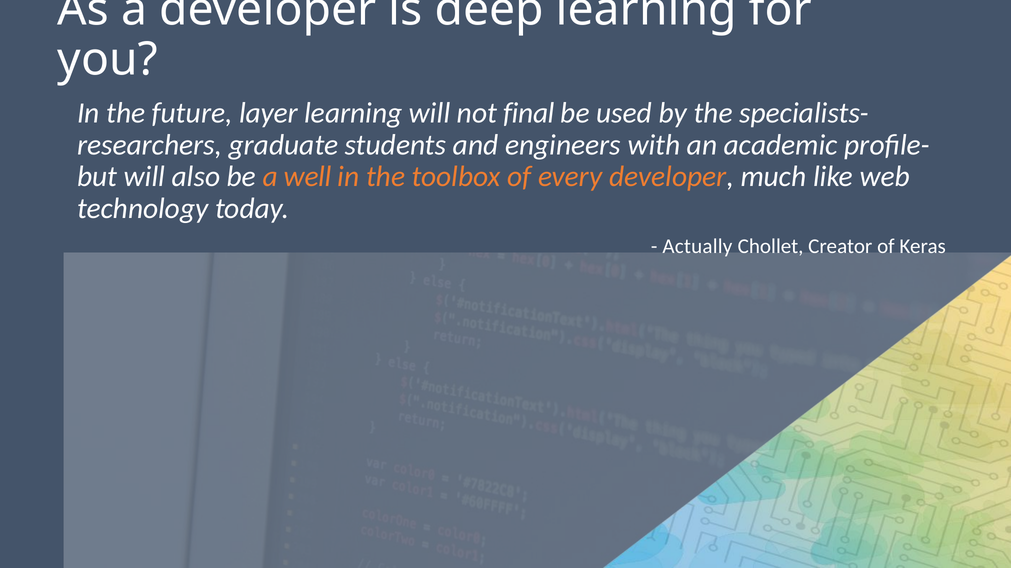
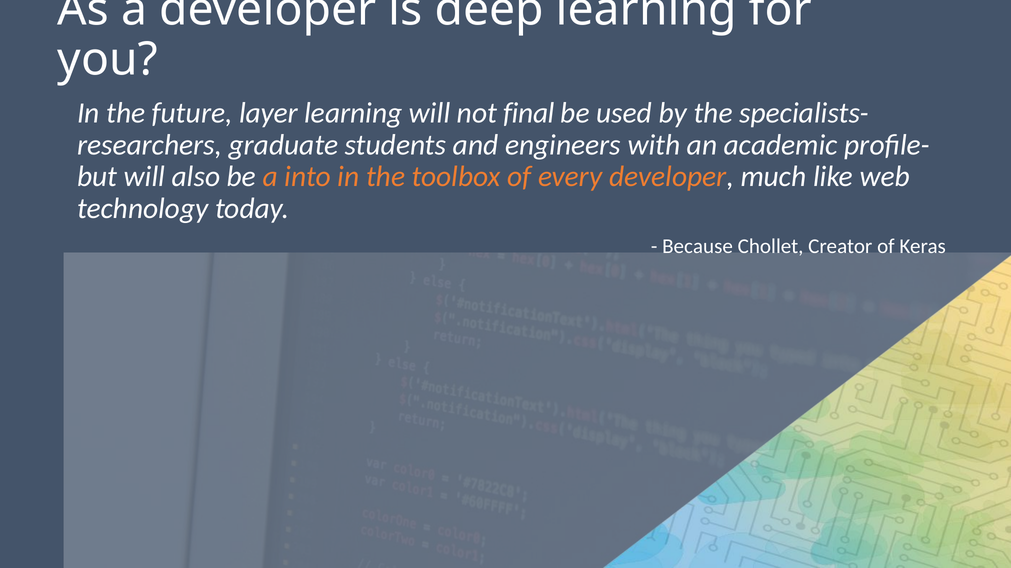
well: well -> into
Actually: Actually -> Because
